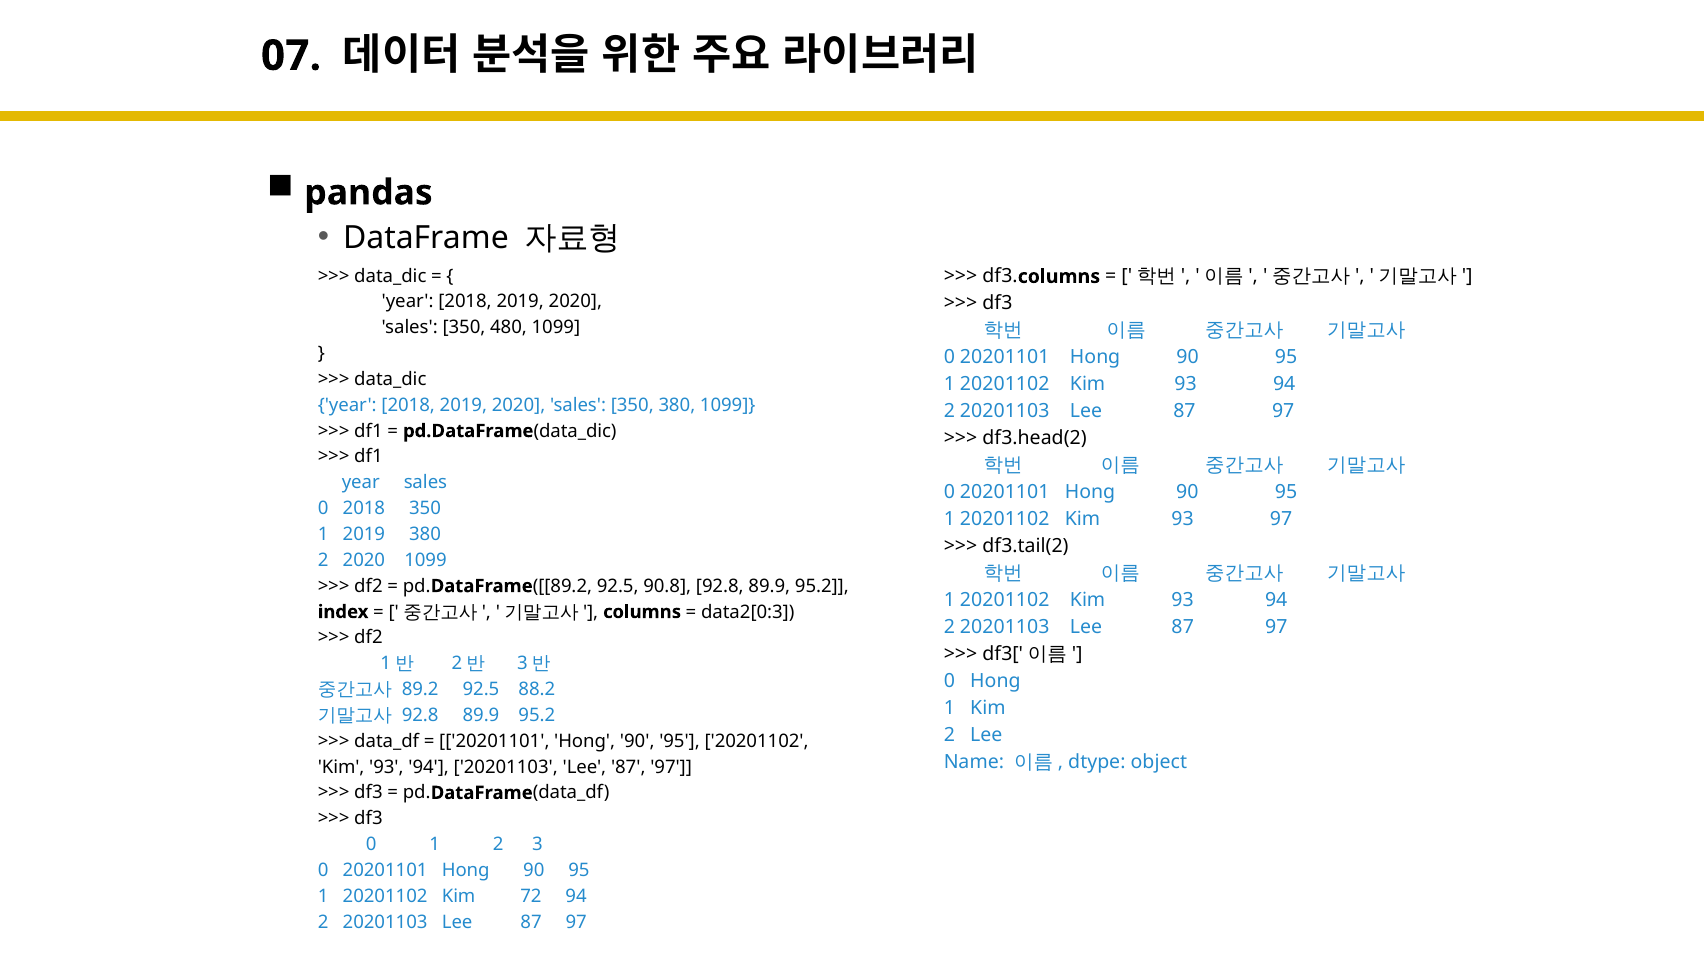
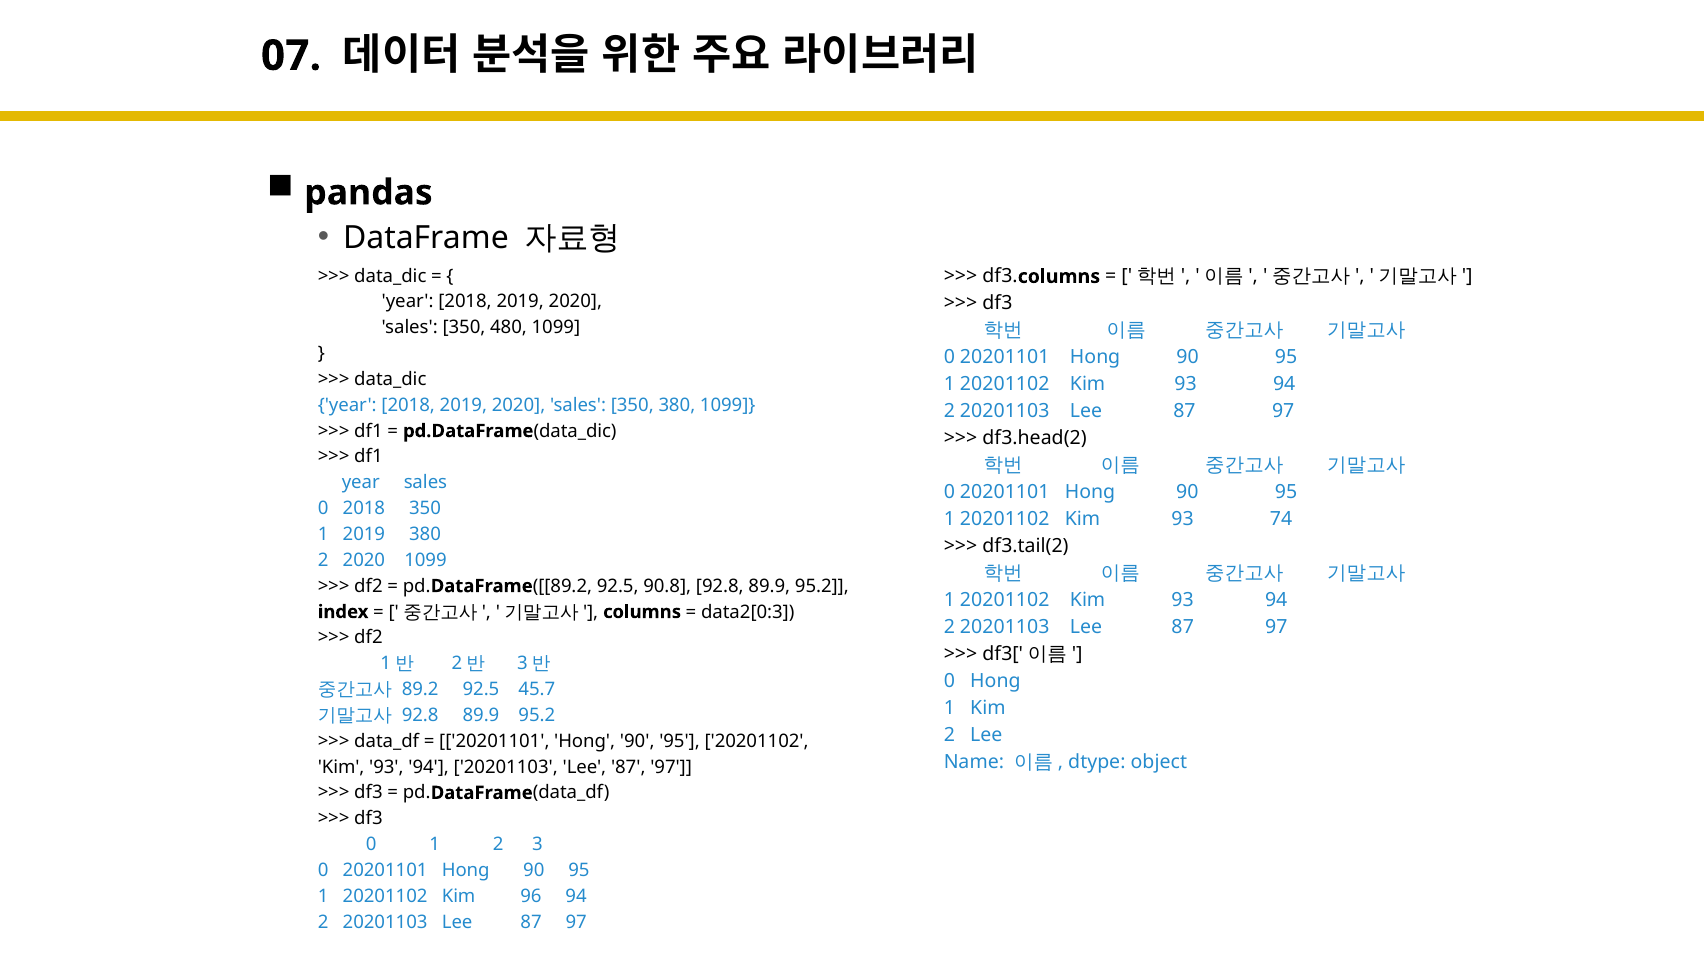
93 97: 97 -> 74
88.2: 88.2 -> 45.7
72: 72 -> 96
